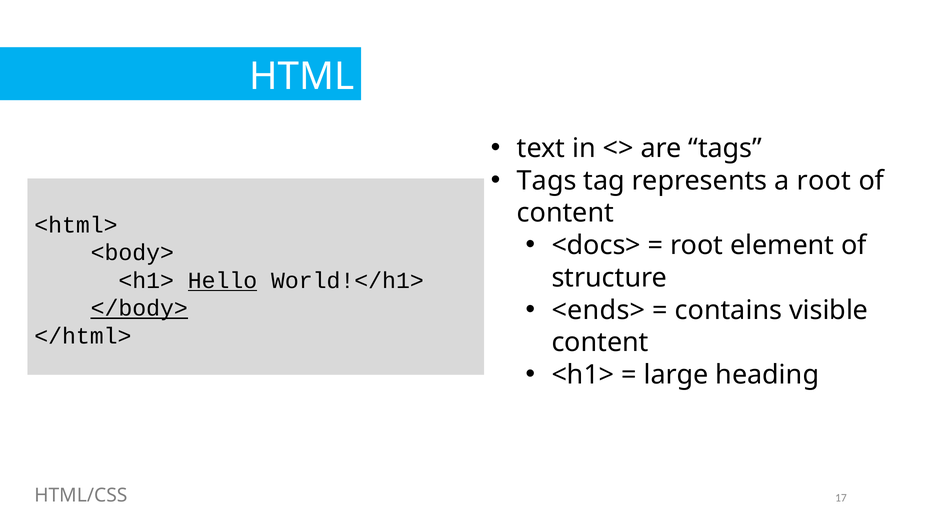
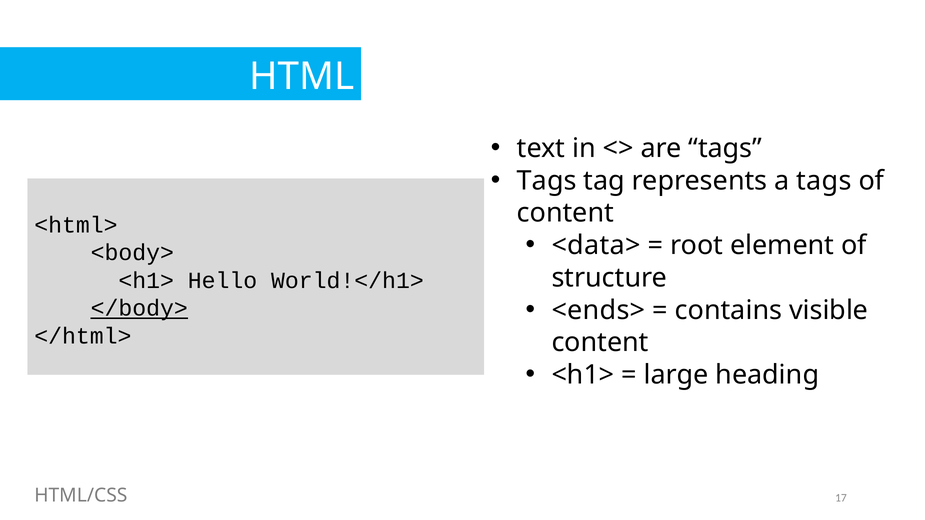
a root: root -> tags
<docs>: <docs> -> <data>
Hello underline: present -> none
